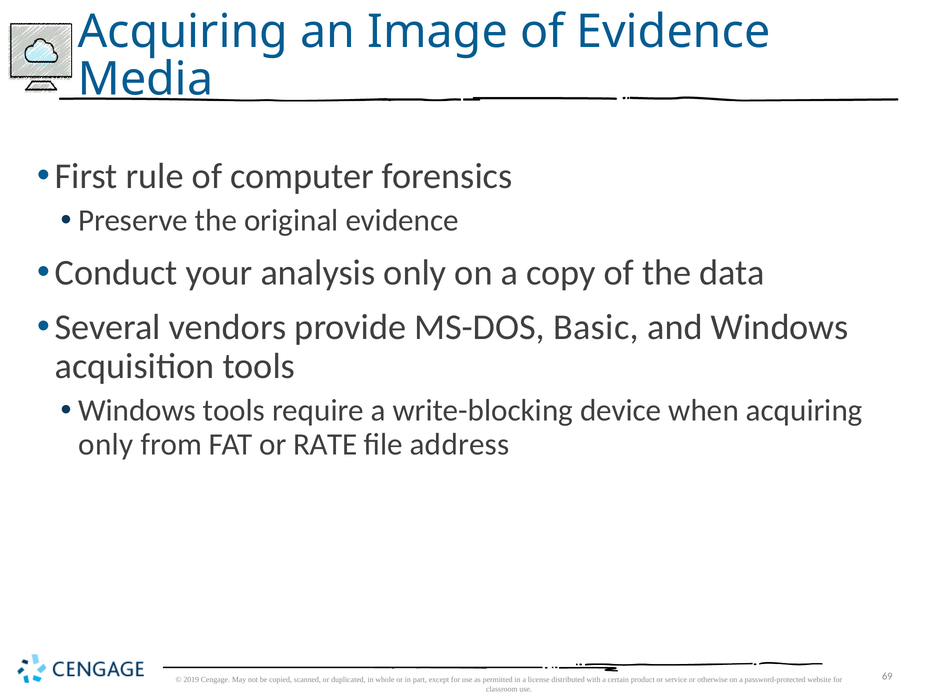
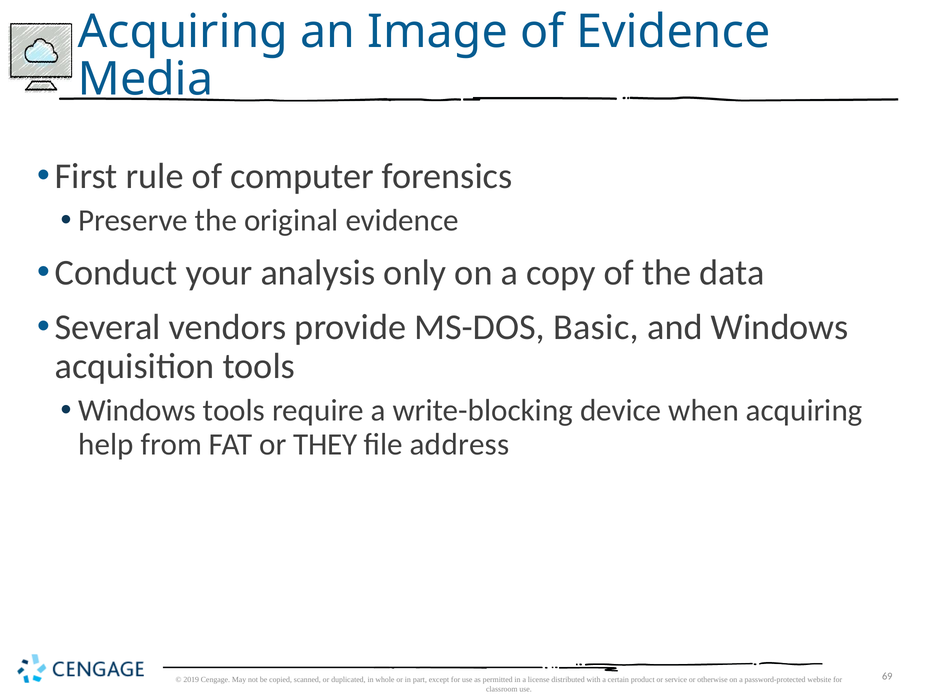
only at (106, 444): only -> help
RATE: RATE -> THEY
